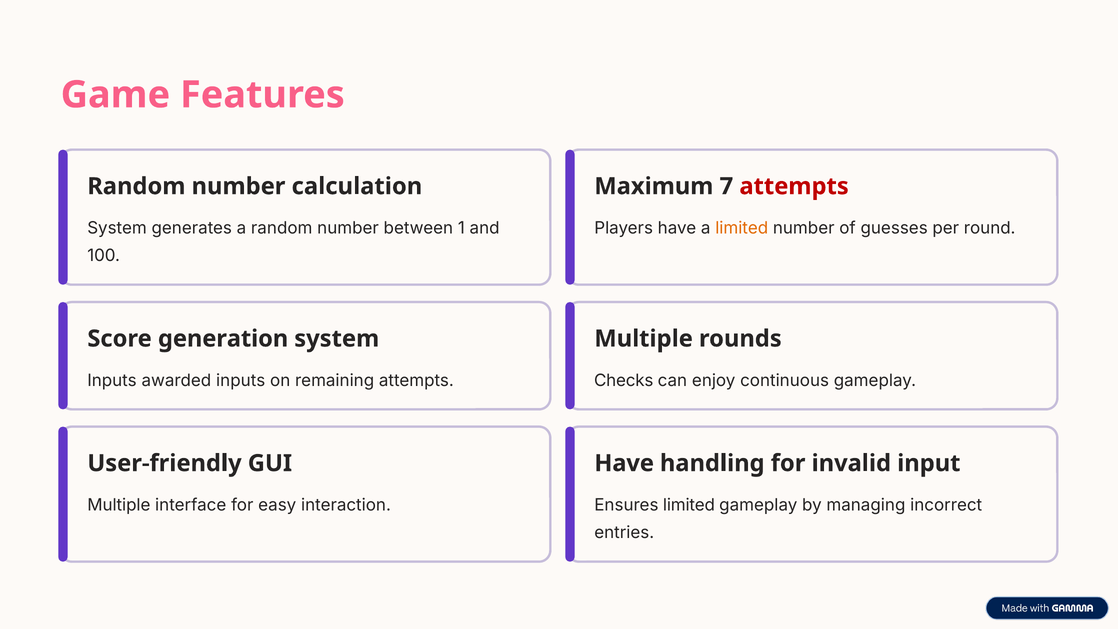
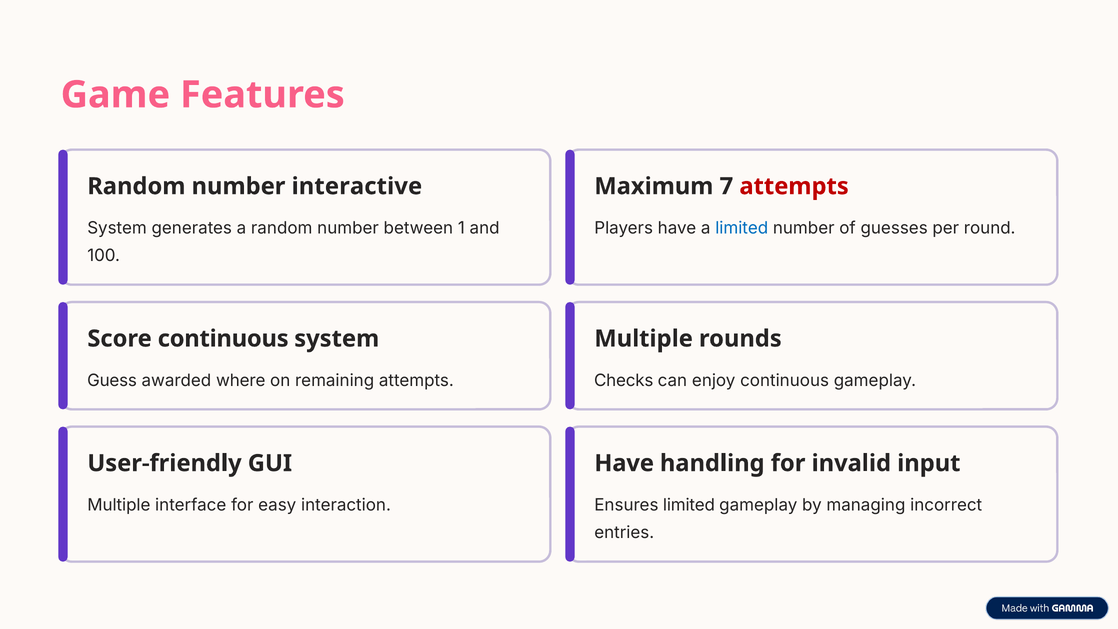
calculation: calculation -> interactive
limited at (742, 228) colour: orange -> blue
Score generation: generation -> continuous
Inputs at (112, 380): Inputs -> Guess
awarded inputs: inputs -> where
